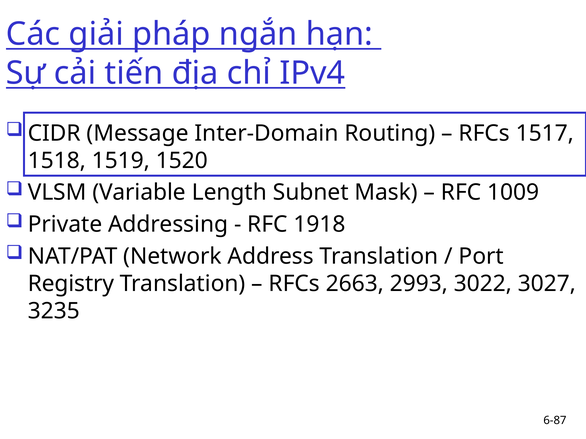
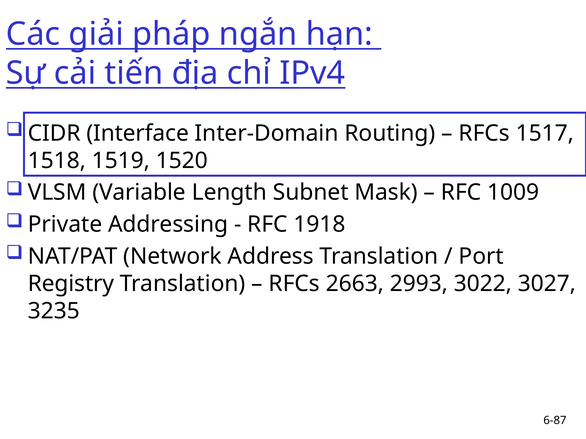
Message: Message -> Interface
